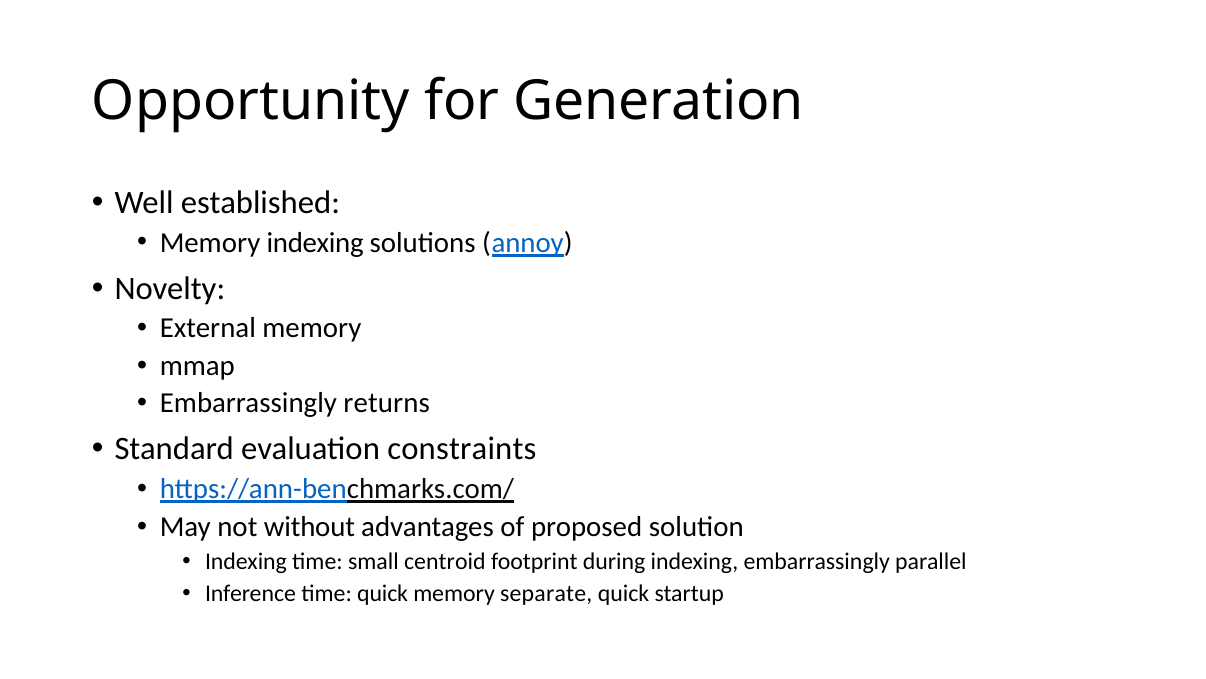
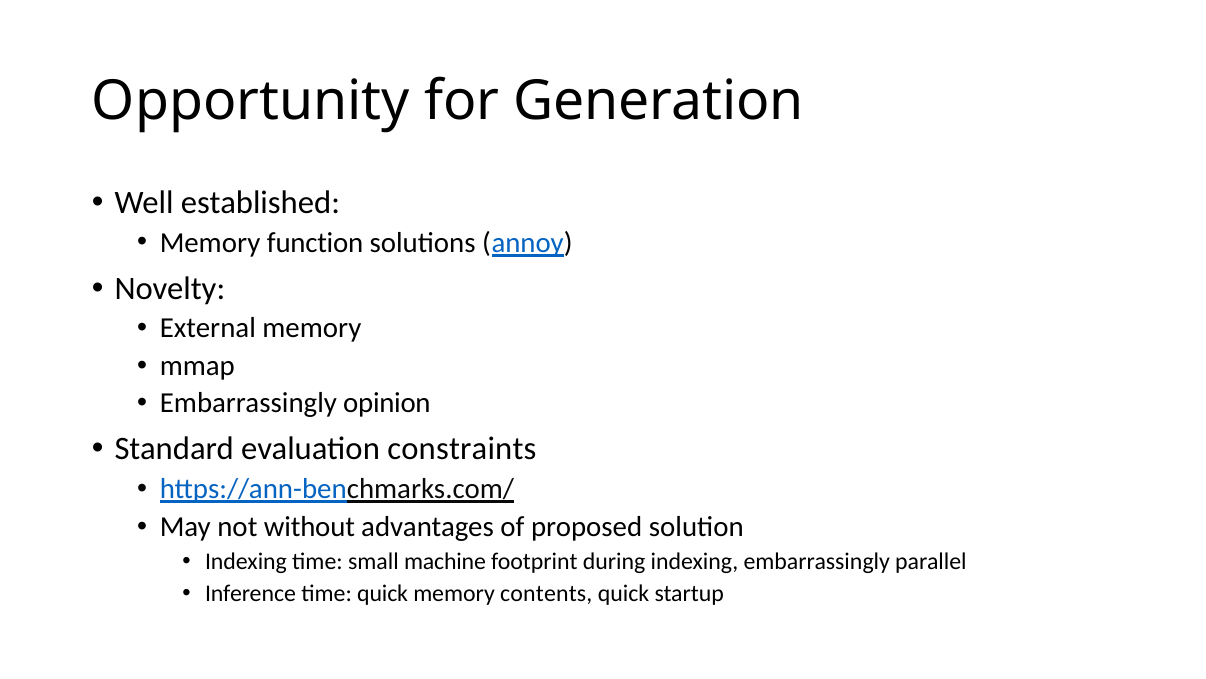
Memory indexing: indexing -> function
returns: returns -> opinion
centroid: centroid -> machine
separate: separate -> contents
